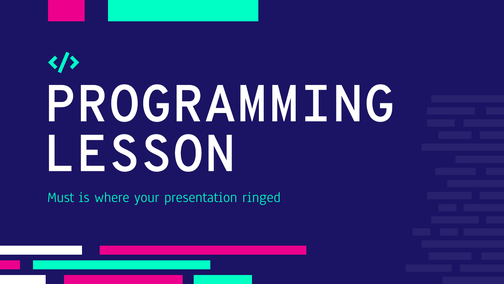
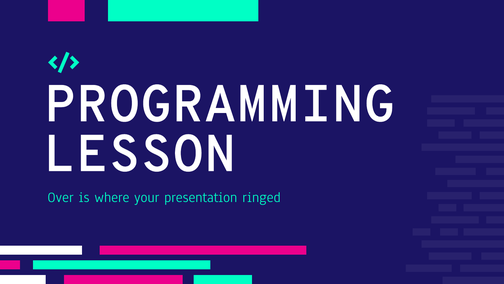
Must: Must -> Over
